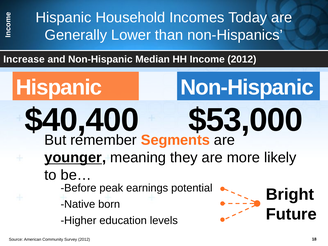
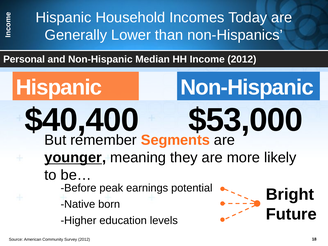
Increase: Increase -> Personal
